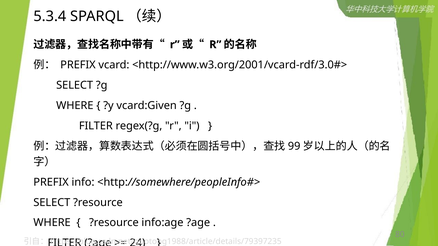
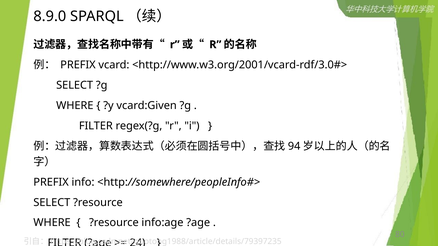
5.3.4: 5.3.4 -> 8.9.0
99: 99 -> 94
